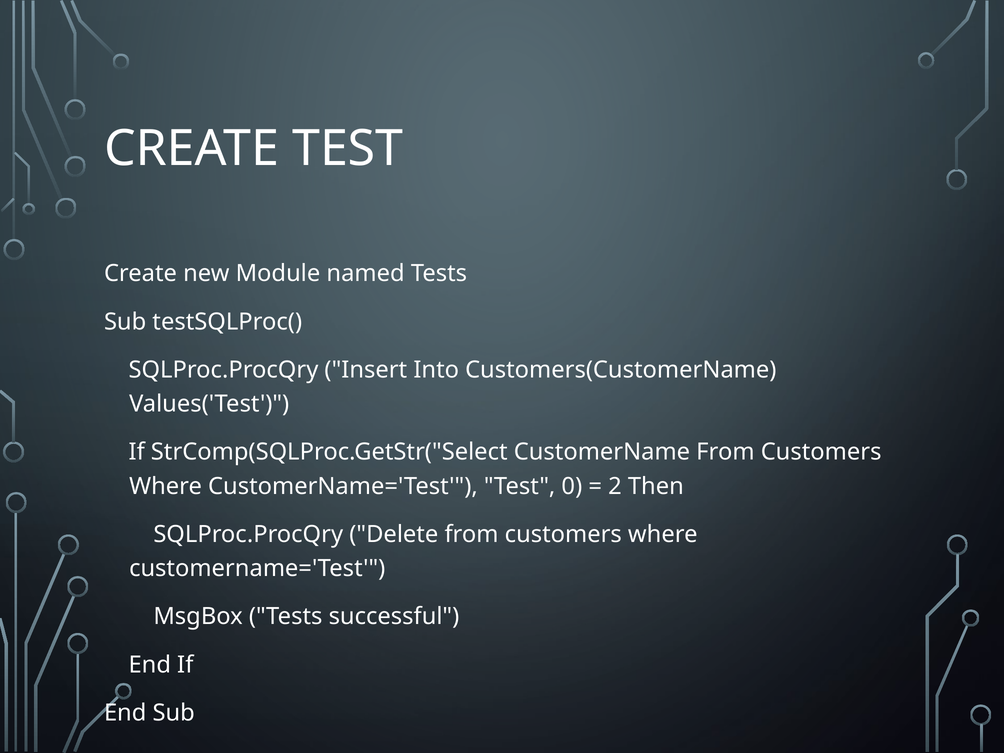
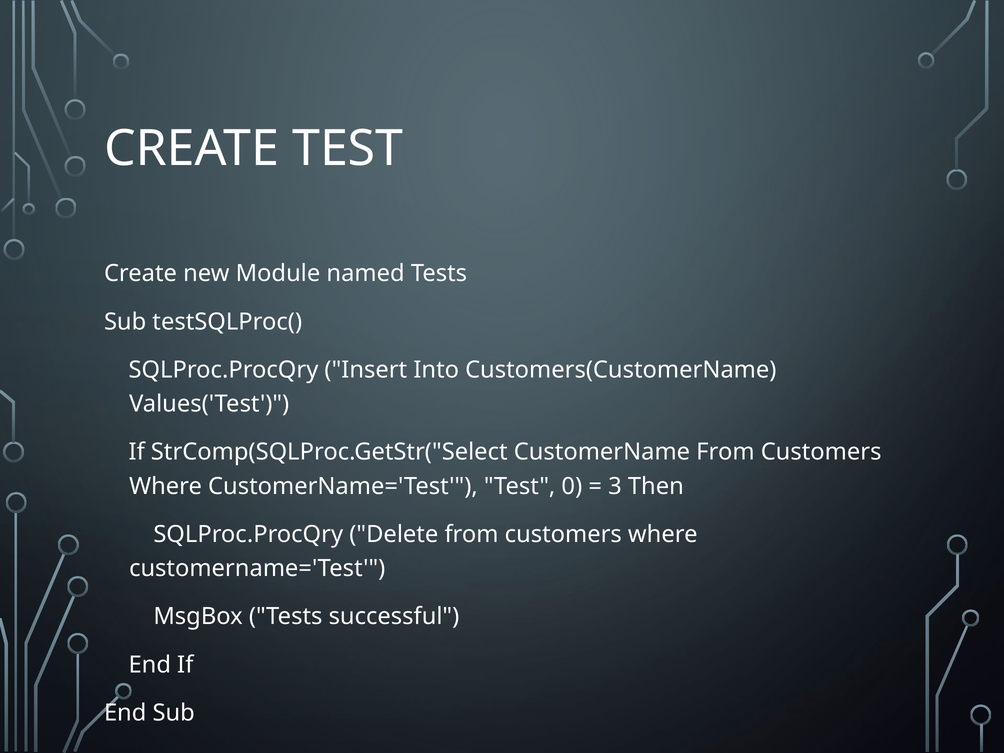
2: 2 -> 3
